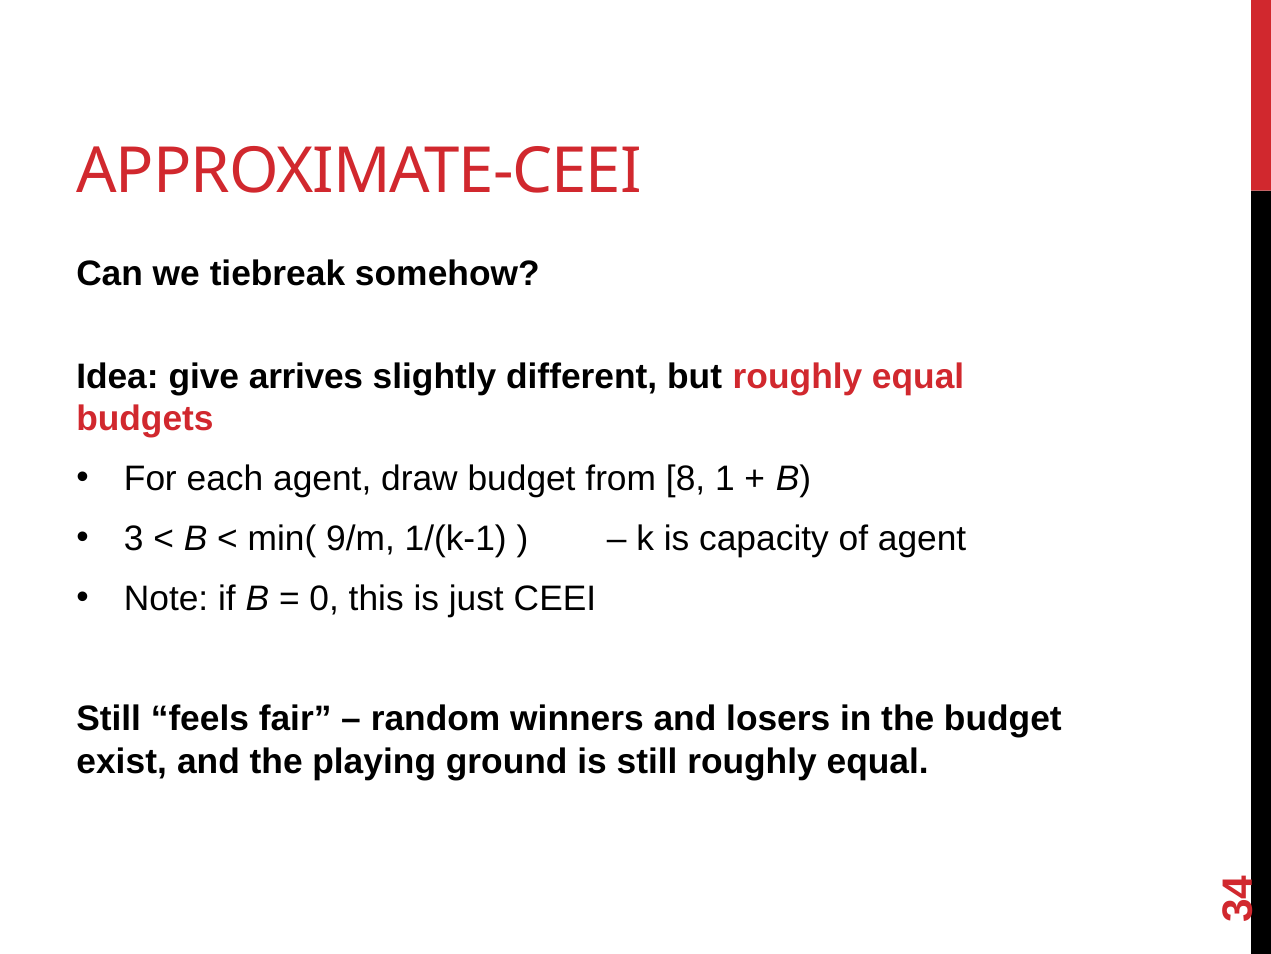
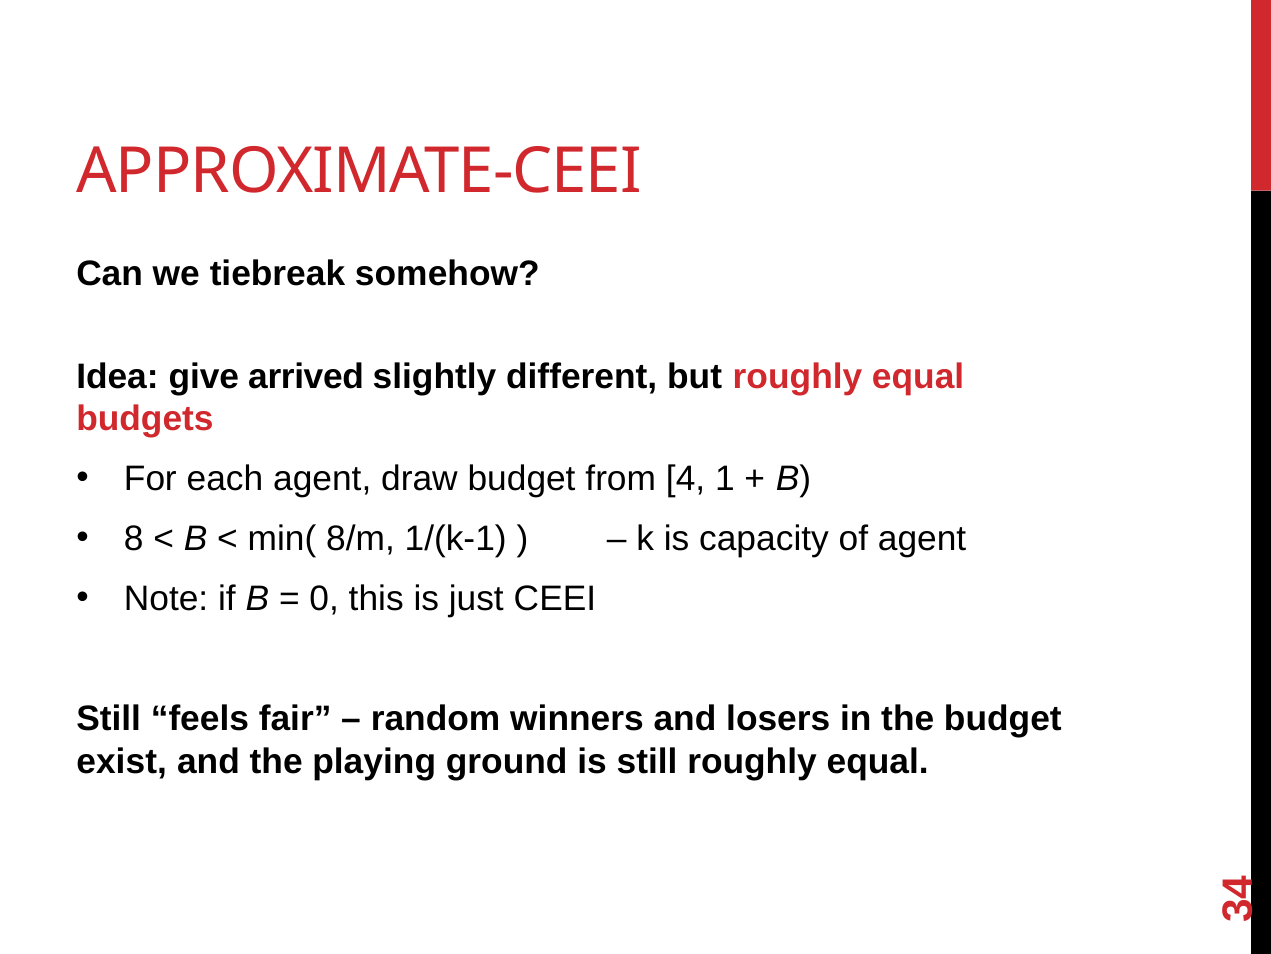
arrives: arrives -> arrived
from 8: 8 -> 4
3 at (134, 539): 3 -> 8
9/m: 9/m -> 8/m
